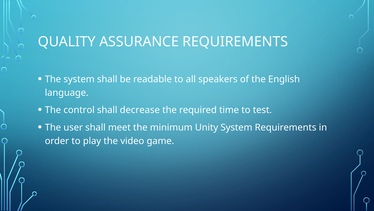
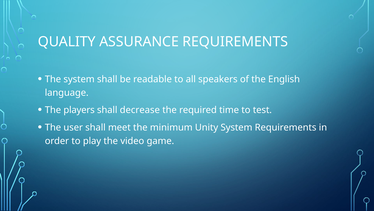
control: control -> players
